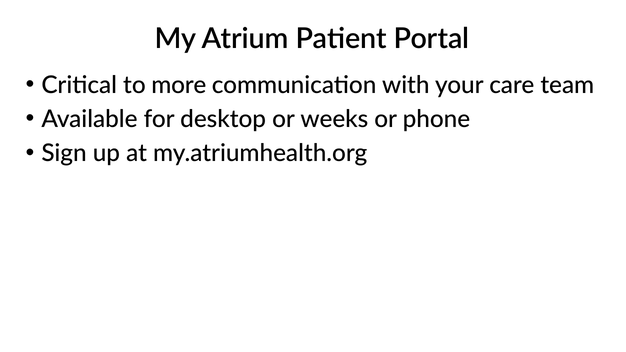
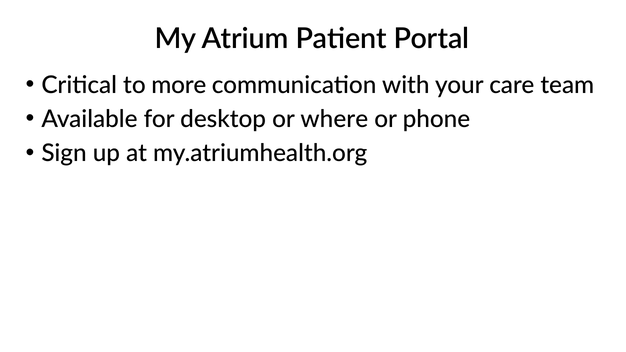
weeks: weeks -> where
